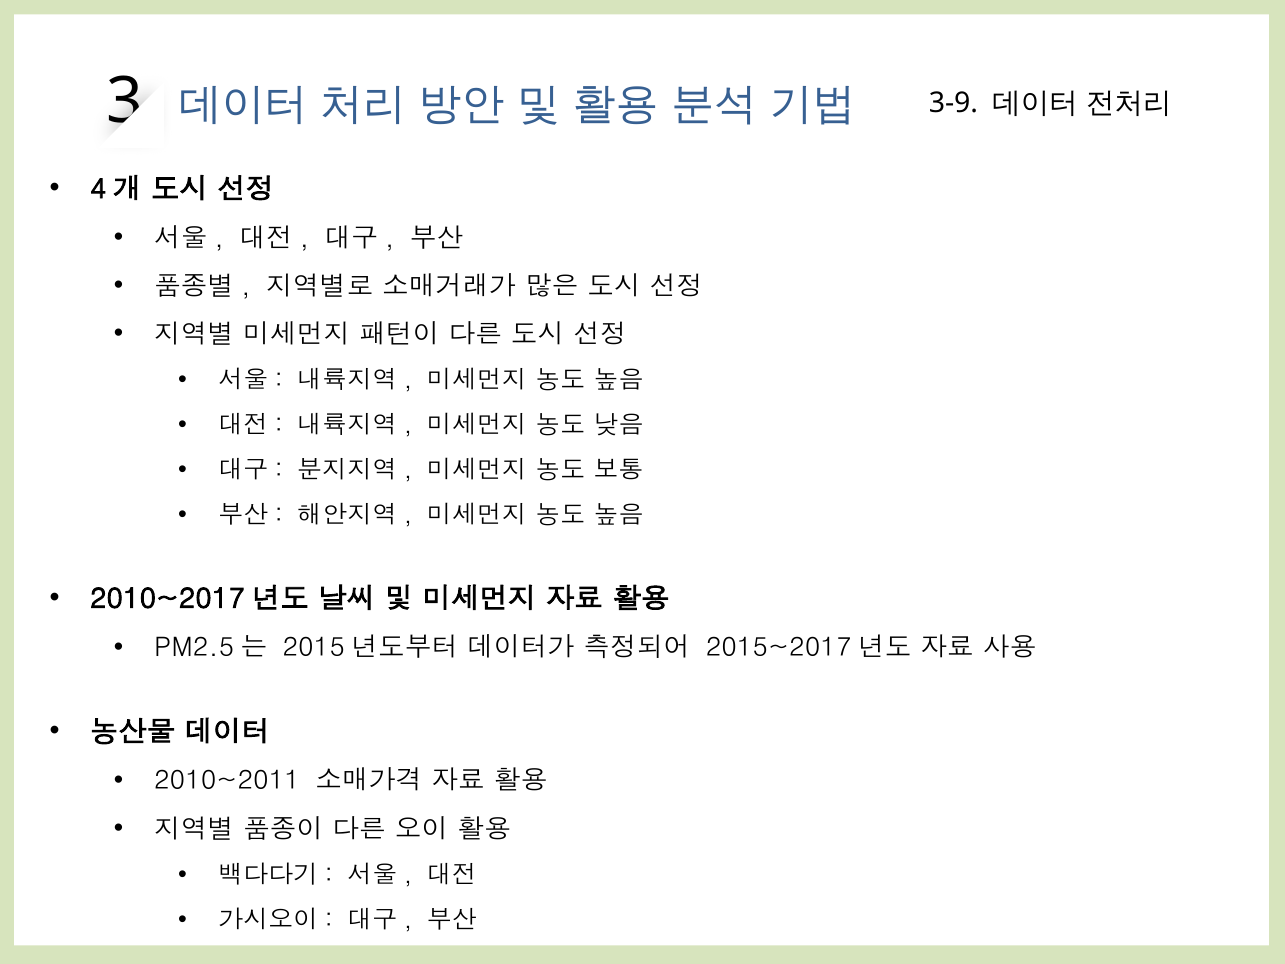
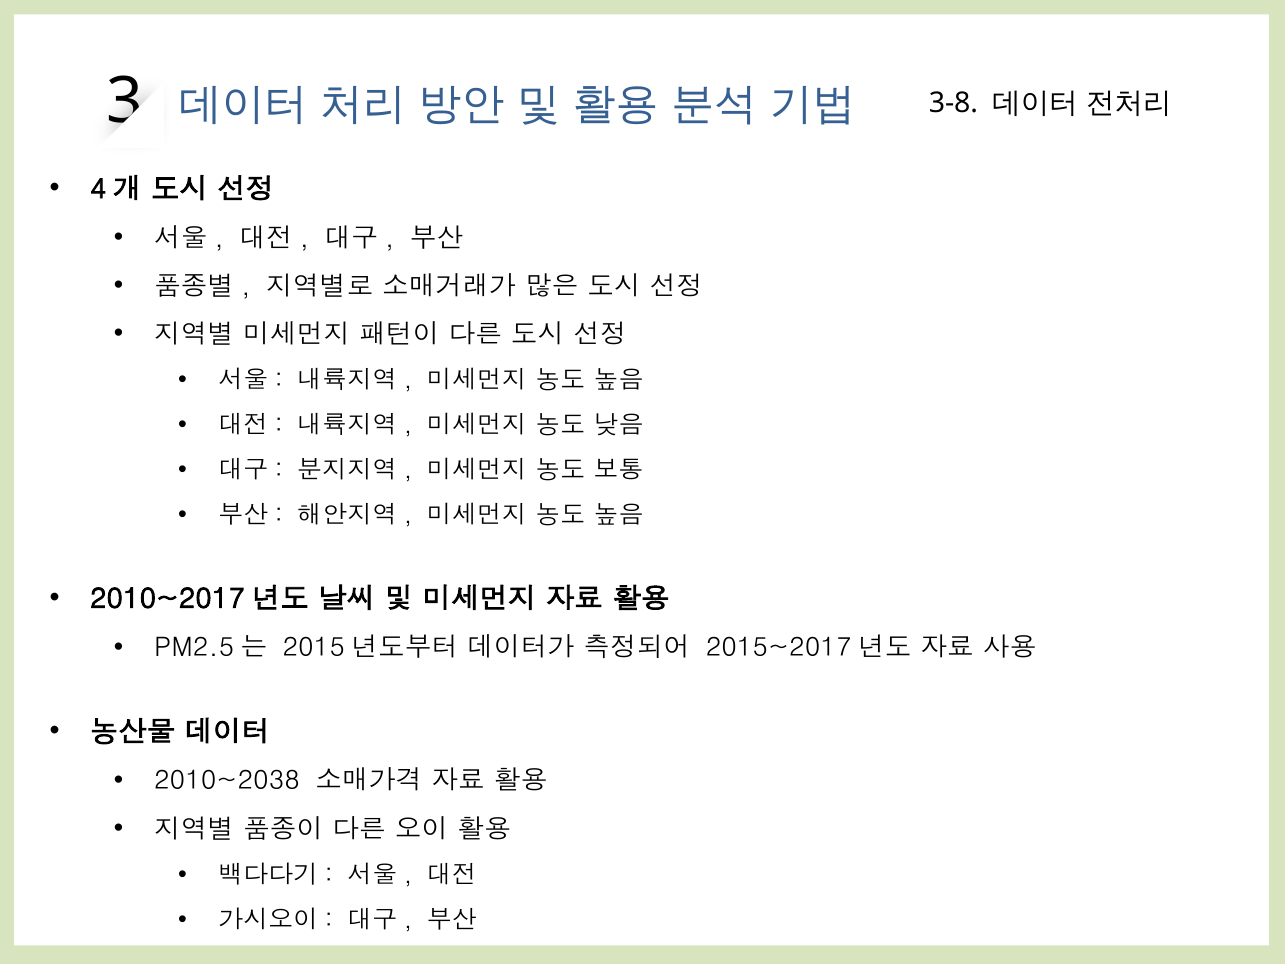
3-9: 3-9 -> 3-8
2010~2011: 2010~2011 -> 2010~2038
